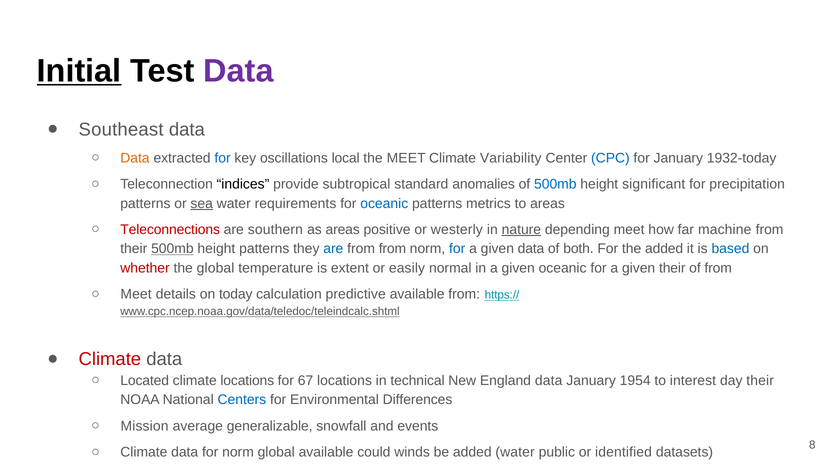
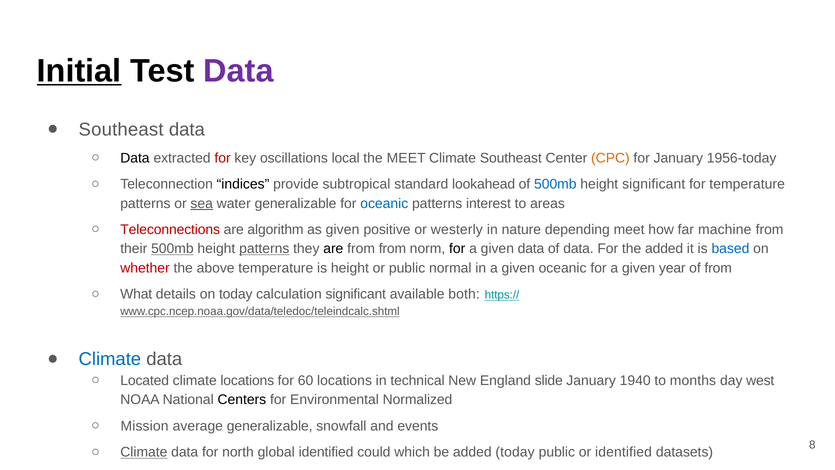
Data at (135, 158) colour: orange -> black
for at (223, 158) colour: blue -> red
Climate Variability: Variability -> Southeast
CPC colour: blue -> orange
1932-today: 1932-today -> 1956-today
anomalies: anomalies -> lookahead
for precipitation: precipitation -> temperature
water requirements: requirements -> generalizable
metrics: metrics -> interest
southern: southern -> algorithm
as areas: areas -> given
nature underline: present -> none
patterns at (264, 249) underline: none -> present
are at (333, 249) colour: blue -> black
for at (457, 249) colour: blue -> black
of both: both -> data
the global: global -> above
is extent: extent -> height
or easily: easily -> public
given their: their -> year
Meet at (136, 294): Meet -> What
calculation predictive: predictive -> significant
available from: from -> both
Climate at (110, 359) colour: red -> blue
67: 67 -> 60
England data: data -> slide
1954: 1954 -> 1940
interest: interest -> months
day their: their -> west
Centers colour: blue -> black
Differences: Differences -> Normalized
Climate at (144, 452) underline: none -> present
for norm: norm -> north
global available: available -> identified
winds: winds -> which
added water: water -> today
